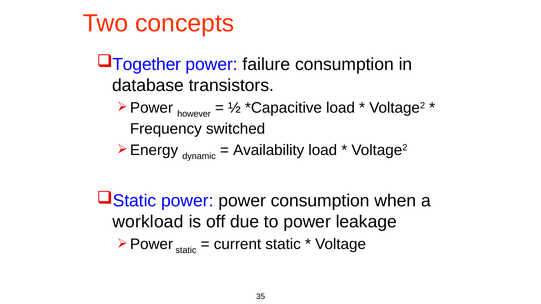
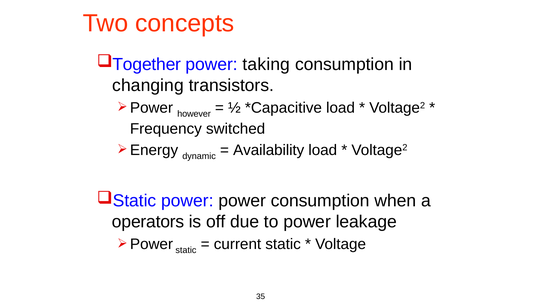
failure: failure -> taking
database: database -> changing
workload: workload -> operators
